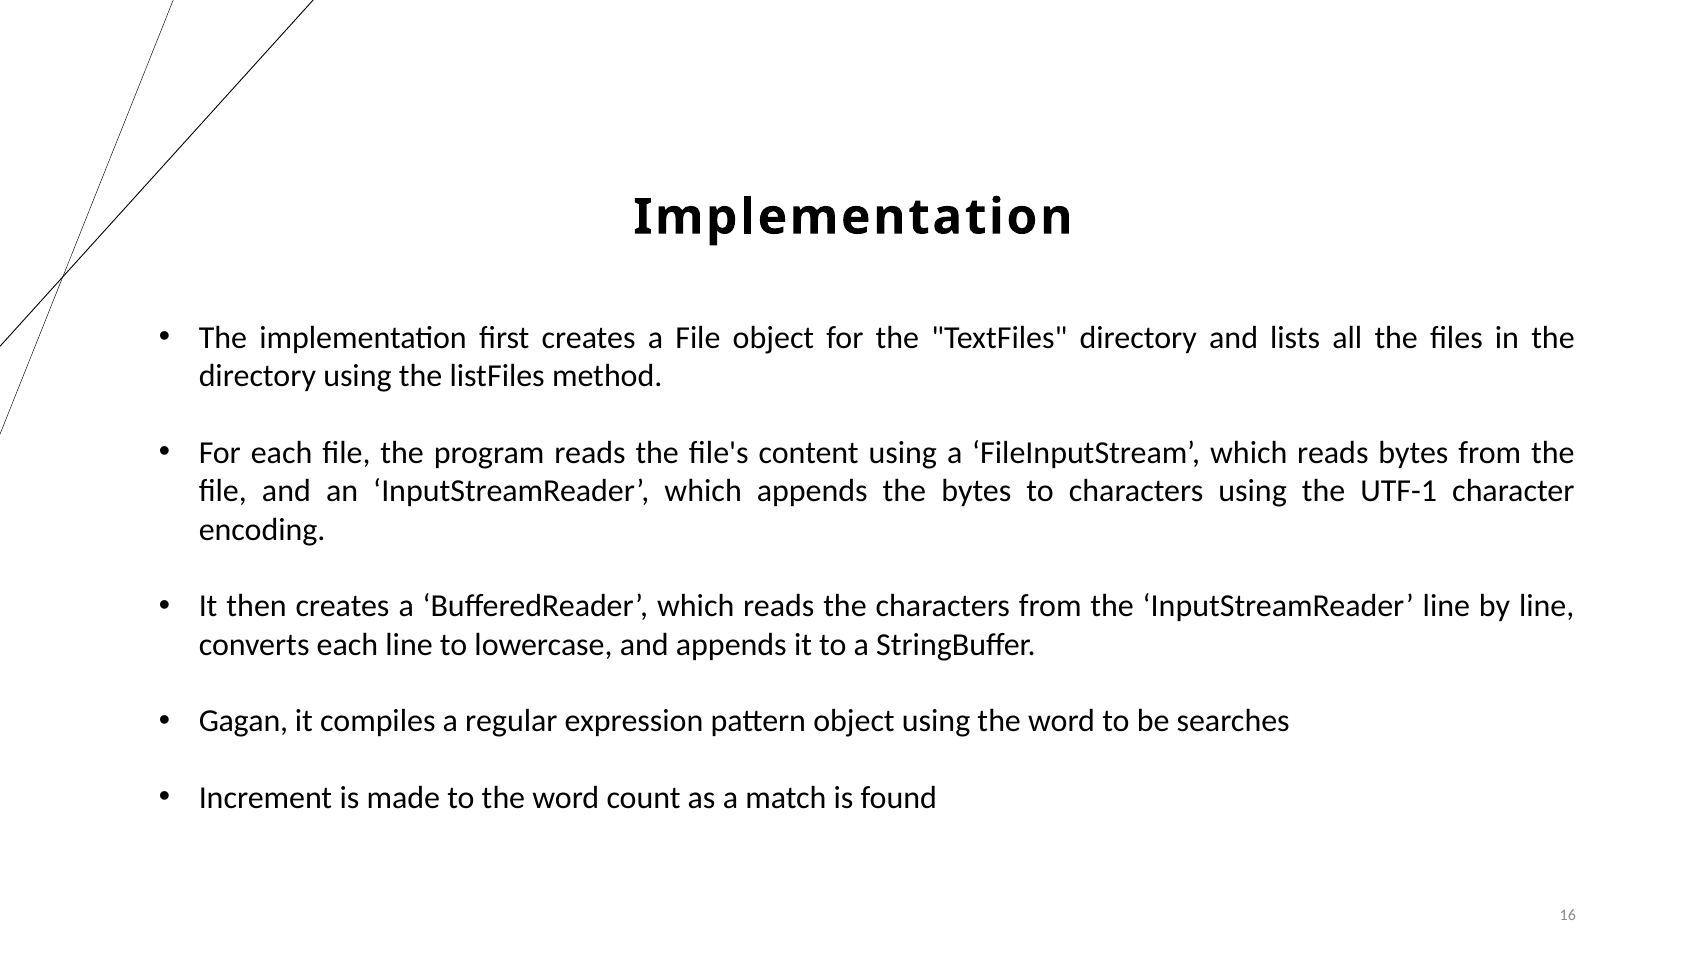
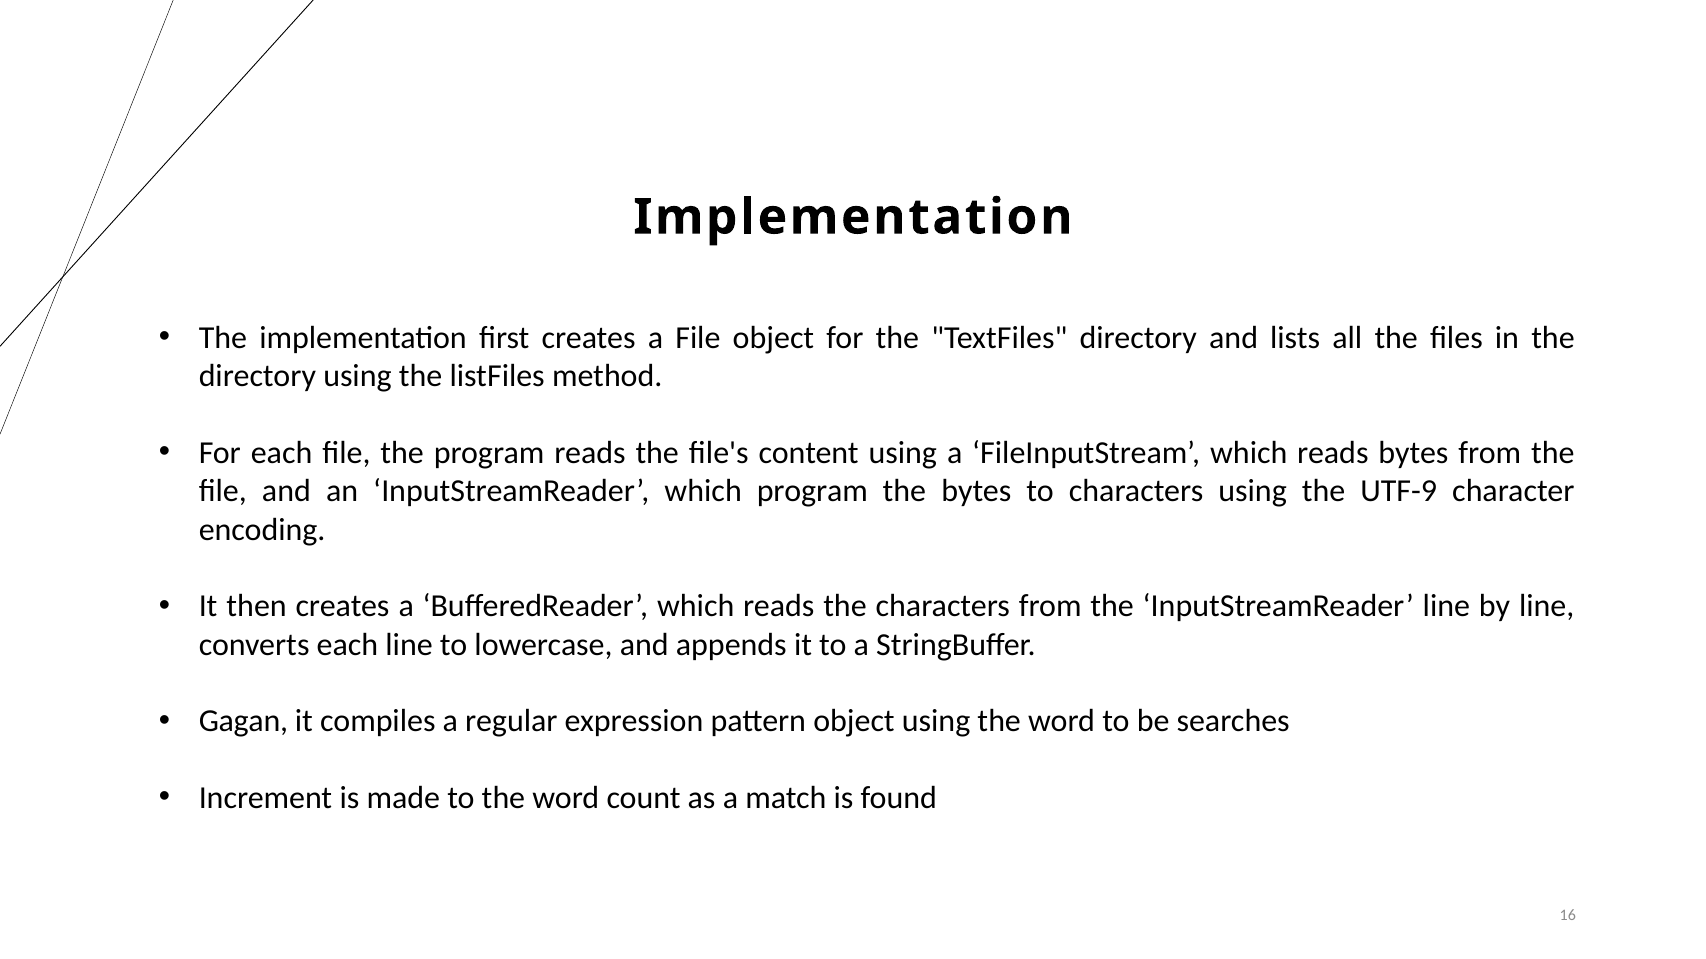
which appends: appends -> program
UTF-1: UTF-1 -> UTF-9
